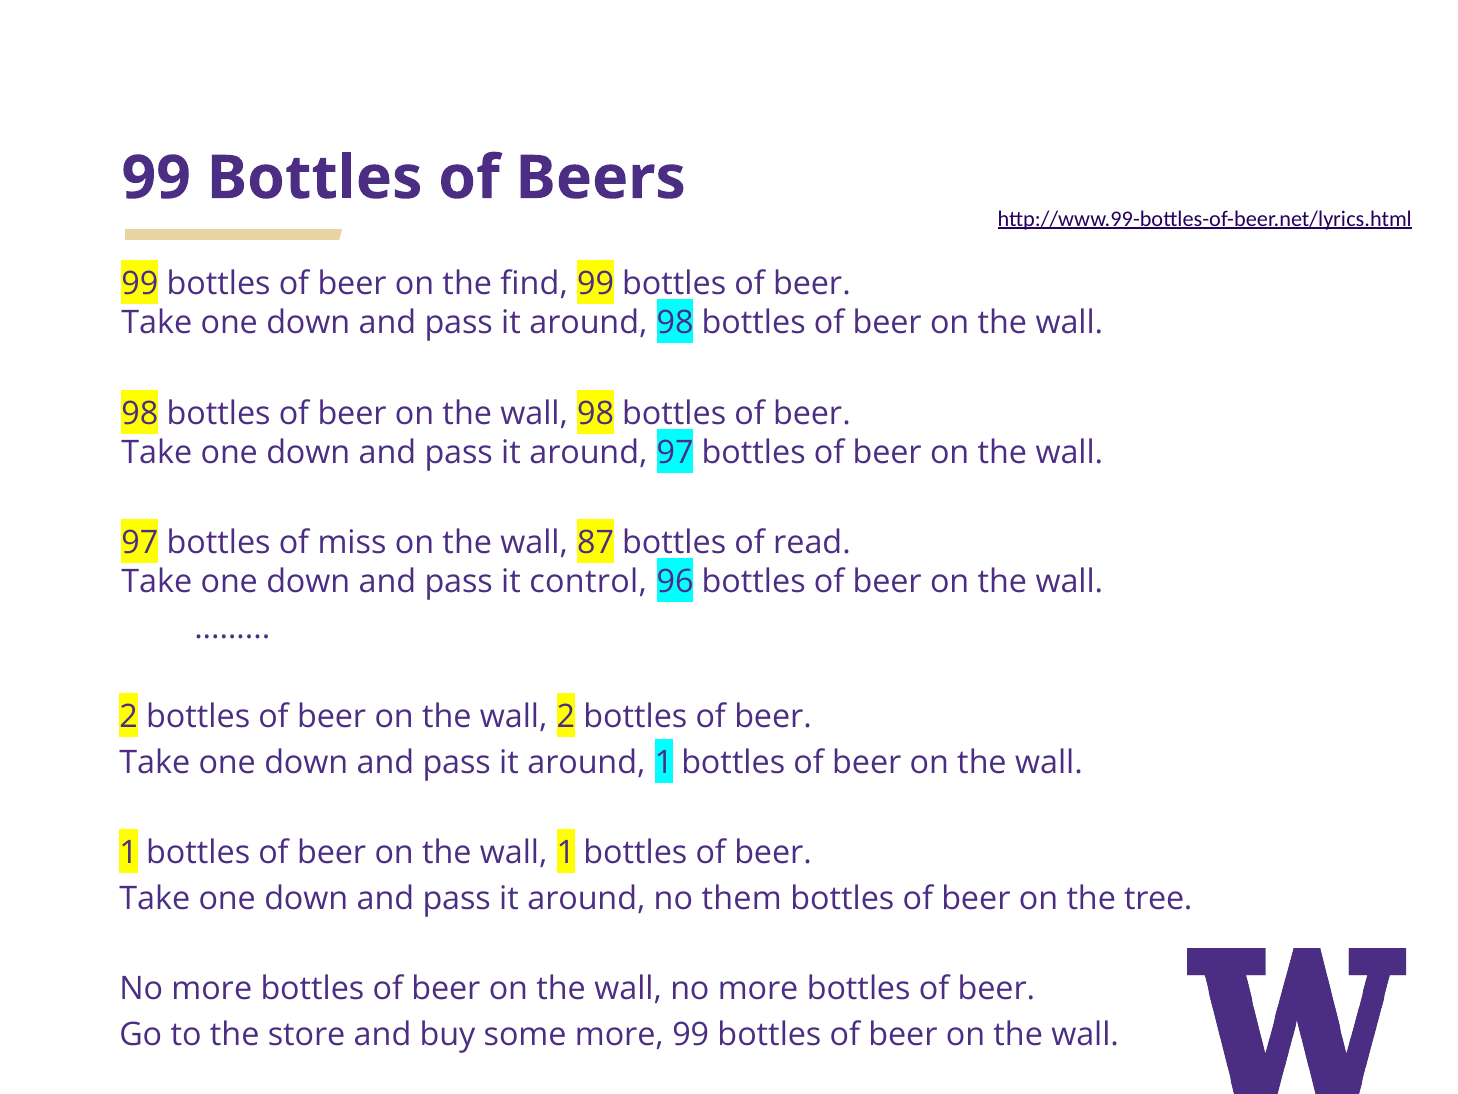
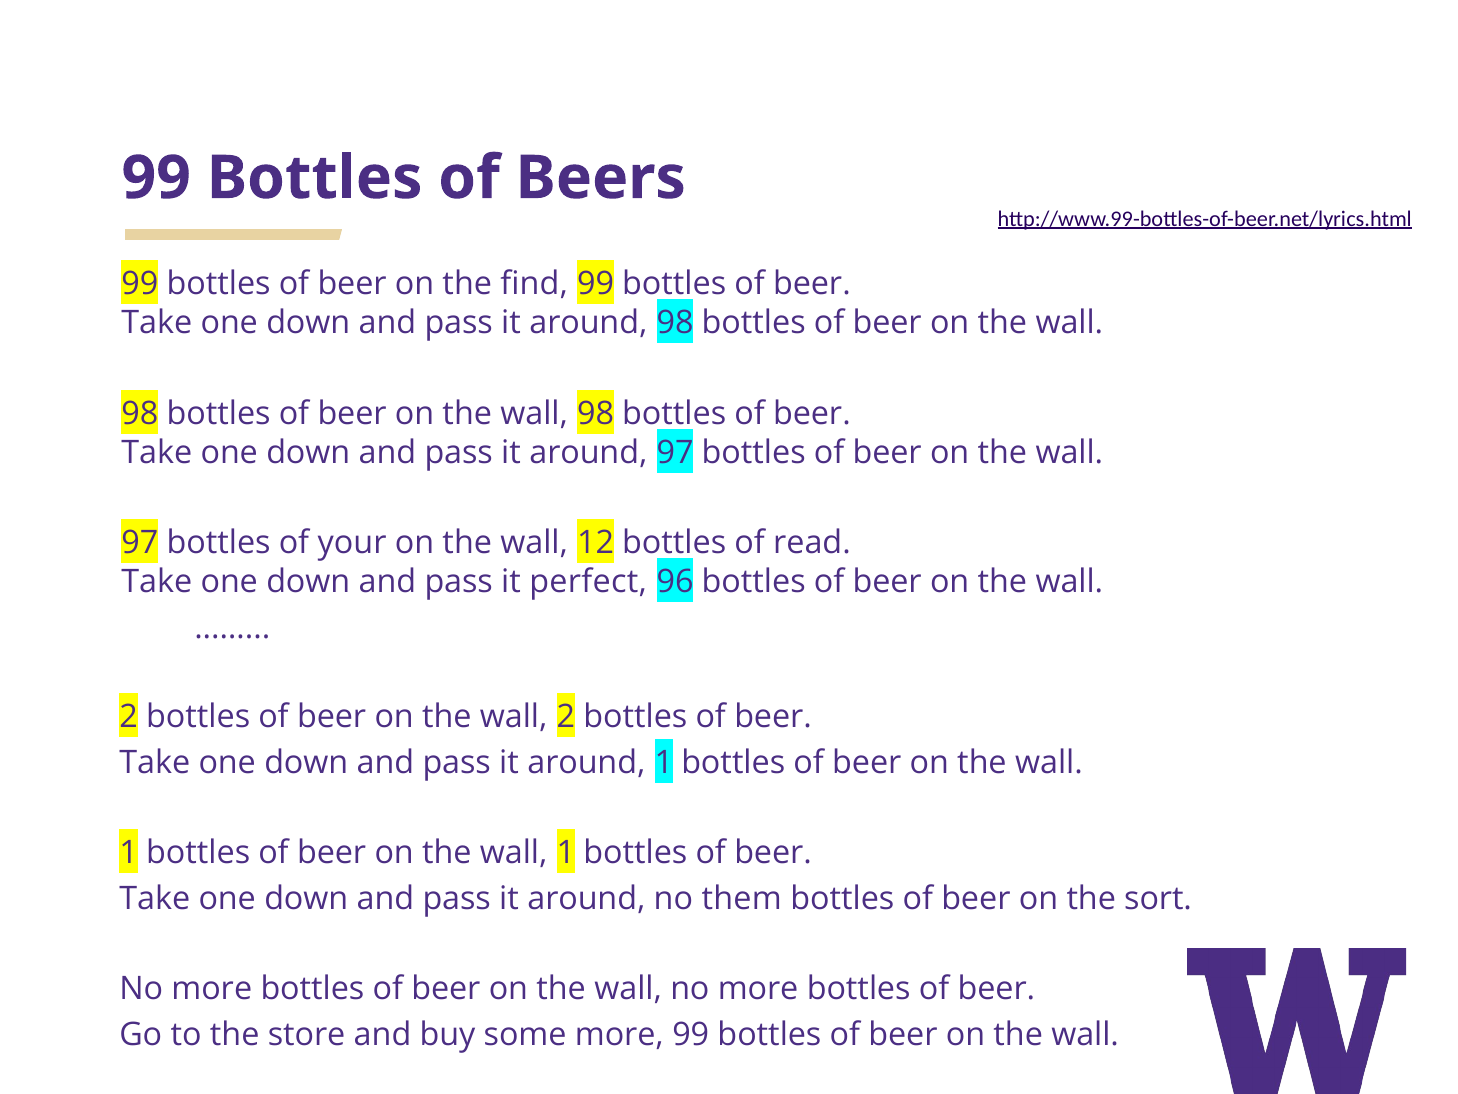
miss: miss -> your
87: 87 -> 12
control: control -> perfect
tree: tree -> sort
